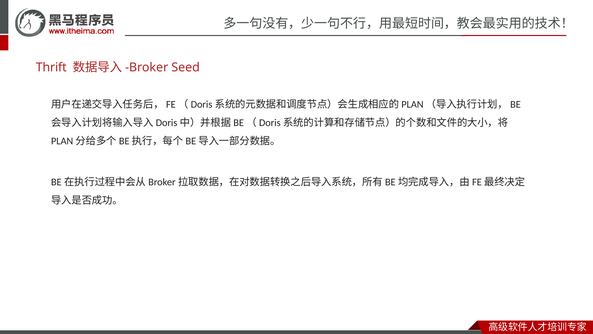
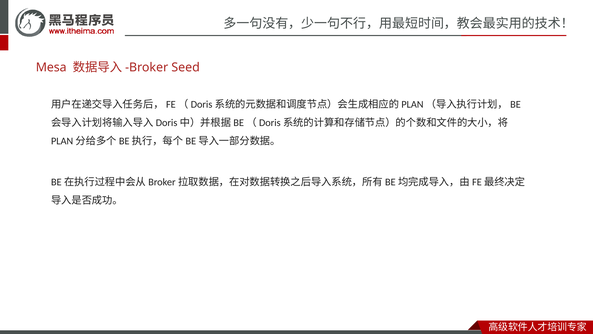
Thrift: Thrift -> Mesa
